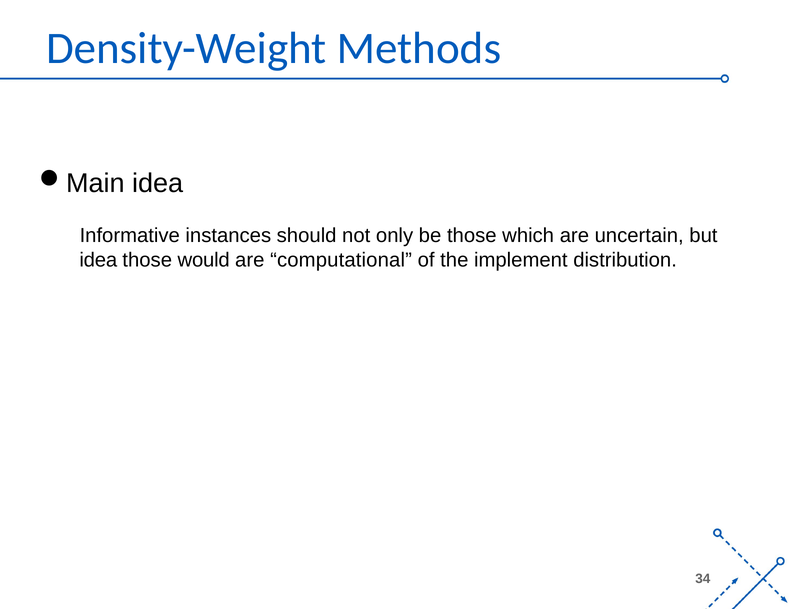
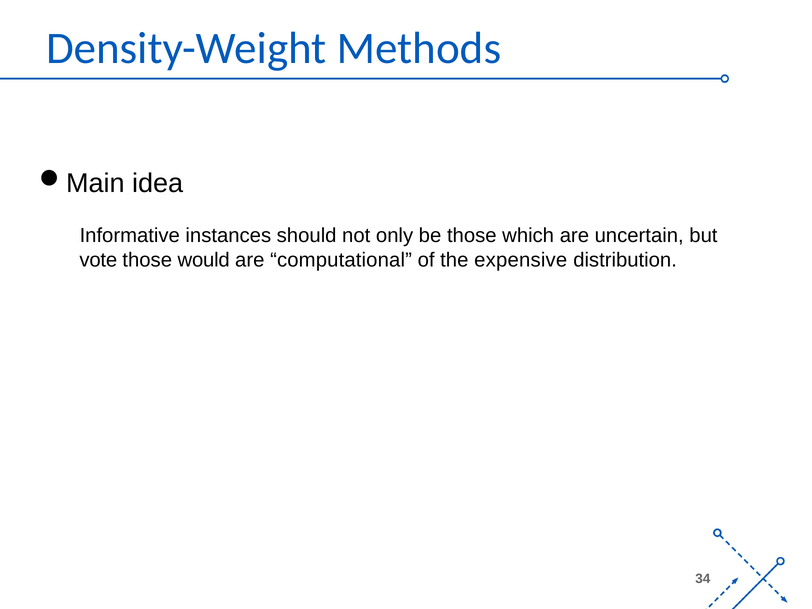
idea at (98, 260): idea -> vote
implement: implement -> expensive
